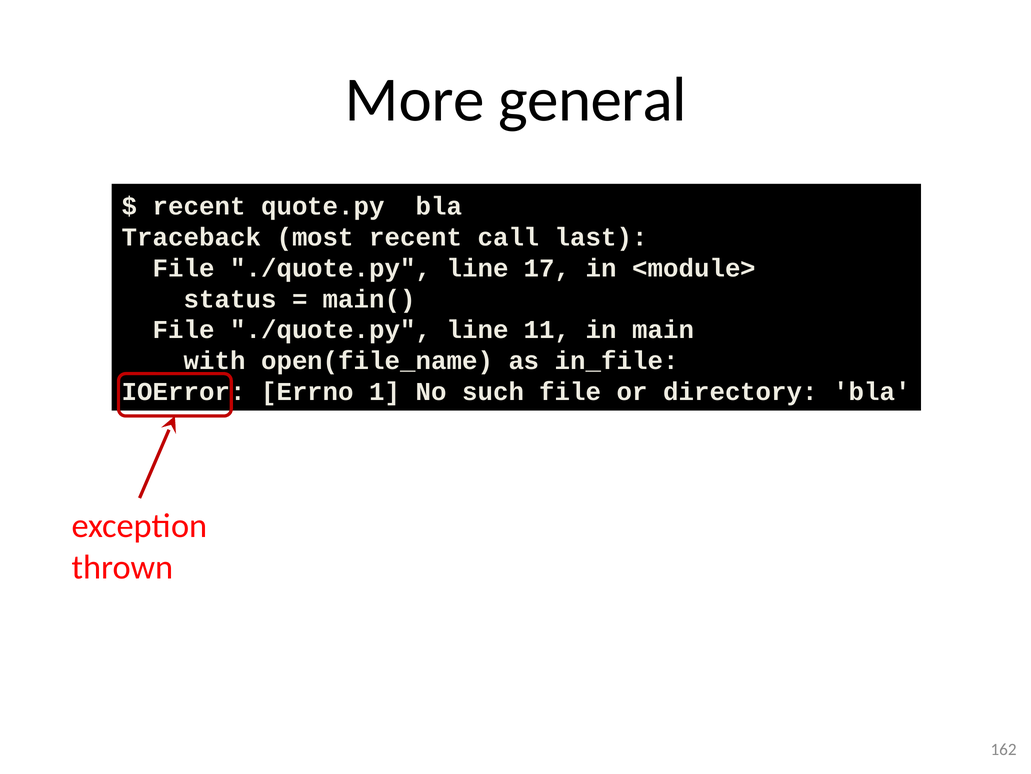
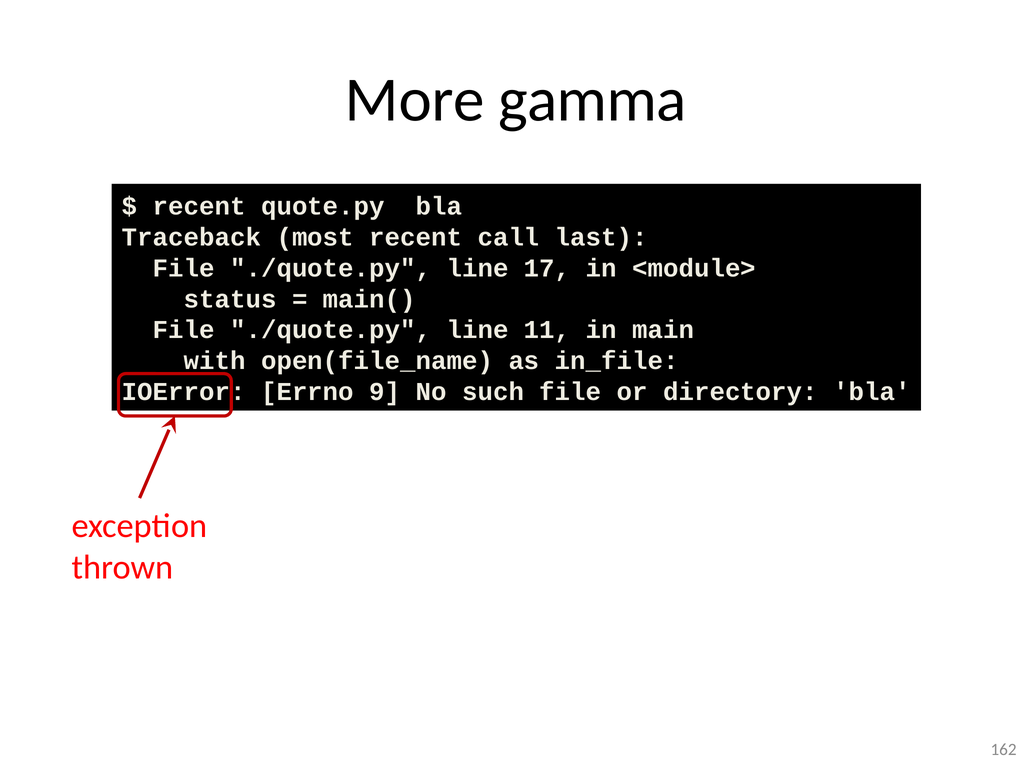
general: general -> gamma
1: 1 -> 9
